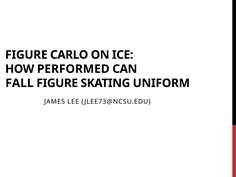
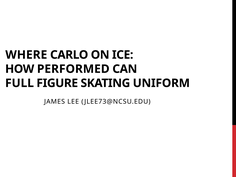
FIGURE at (26, 55): FIGURE -> WHERE
FALL: FALL -> FULL
